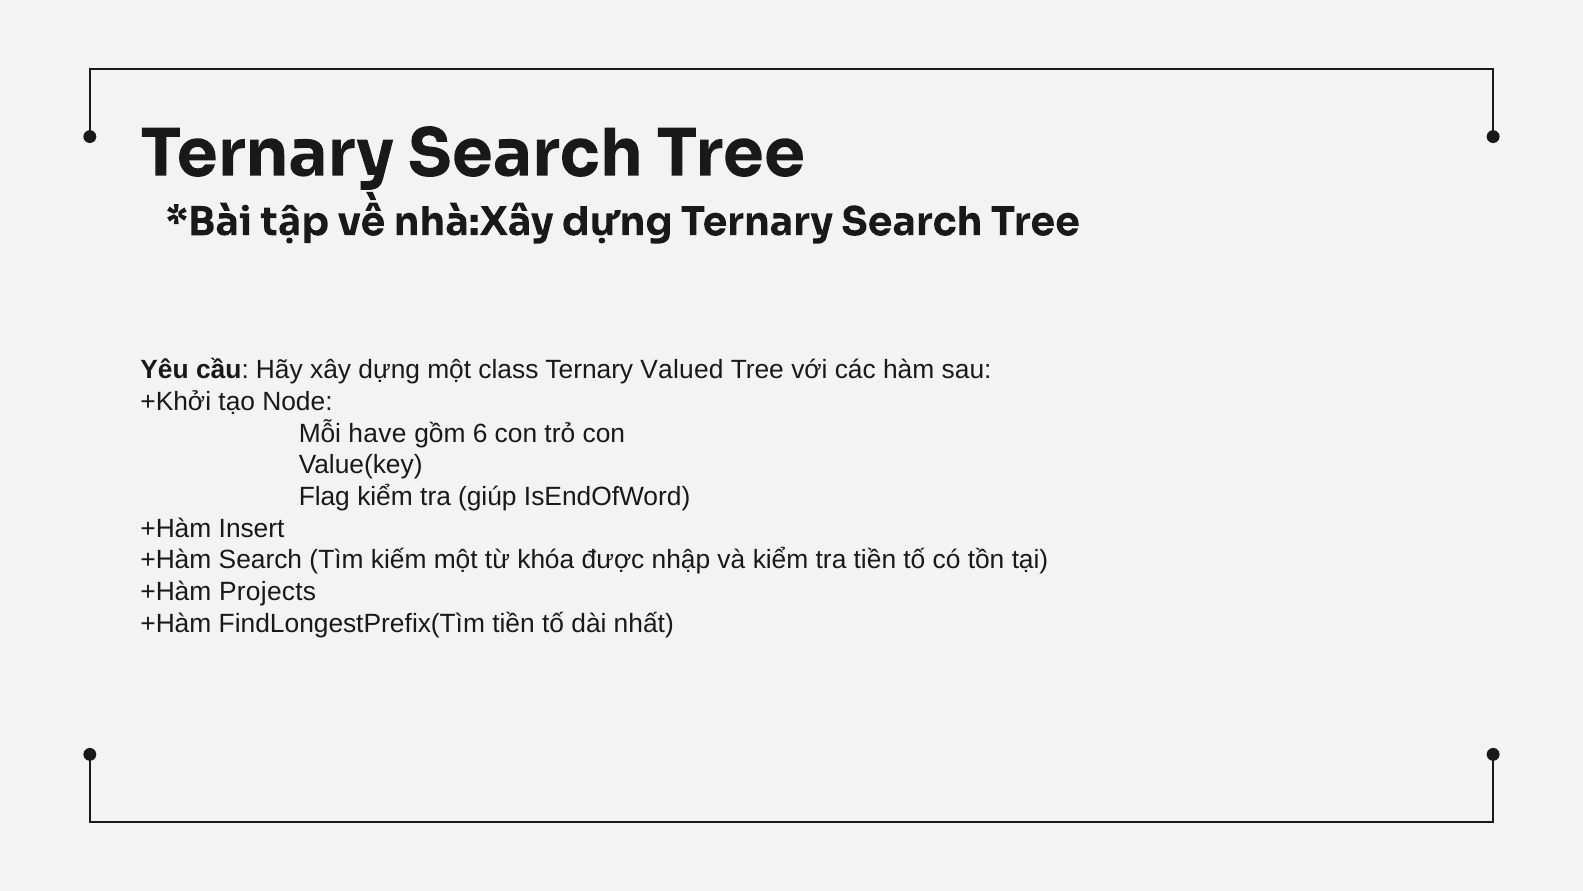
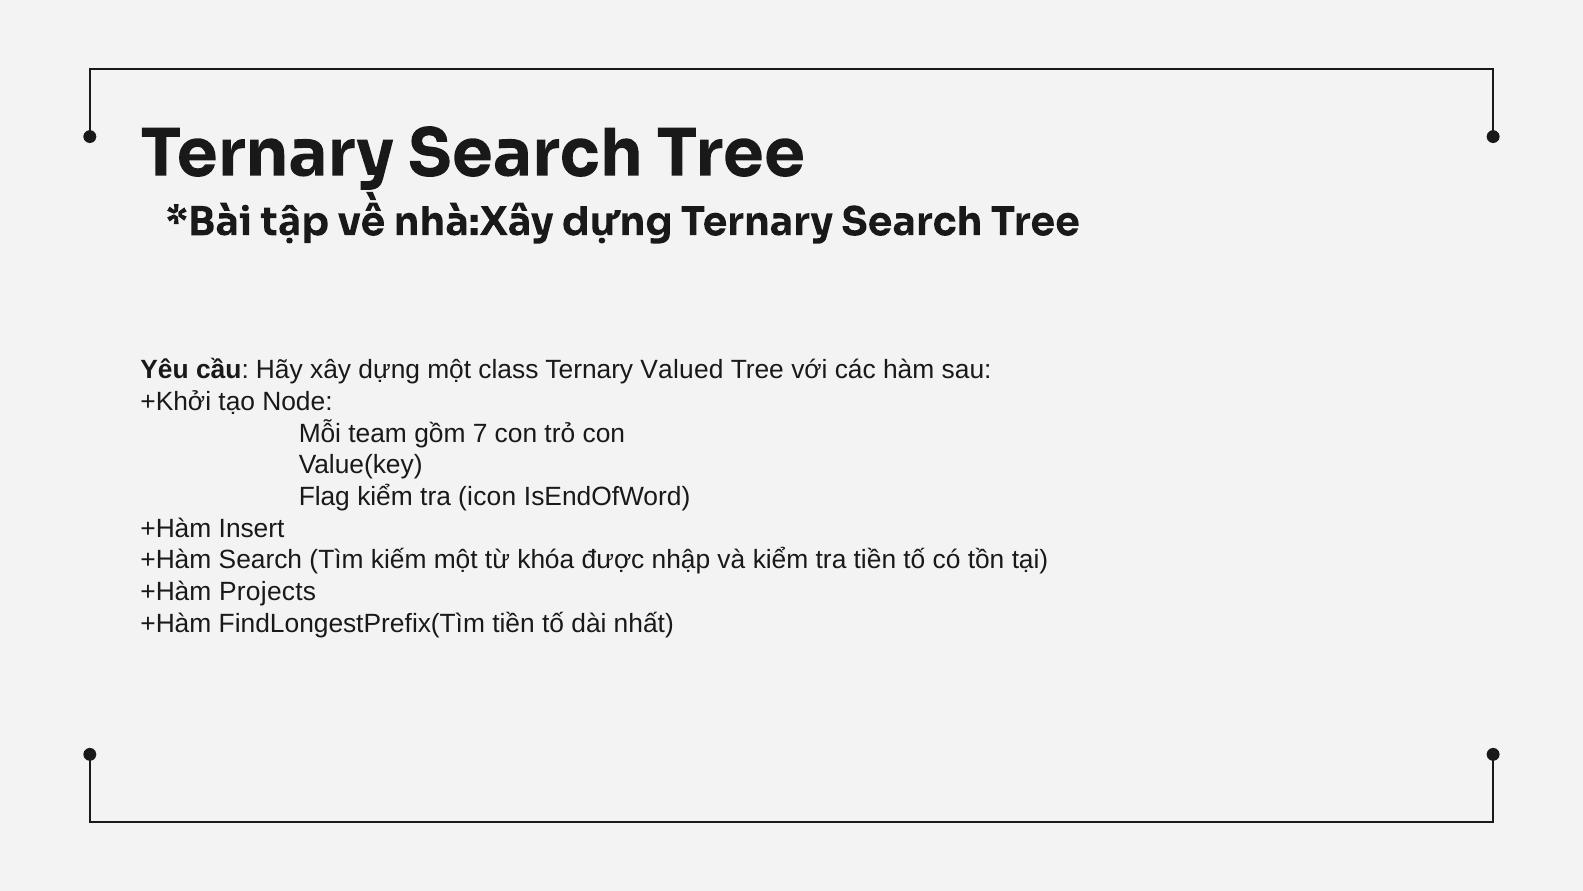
have: have -> team
6: 6 -> 7
giúp: giúp -> icon
